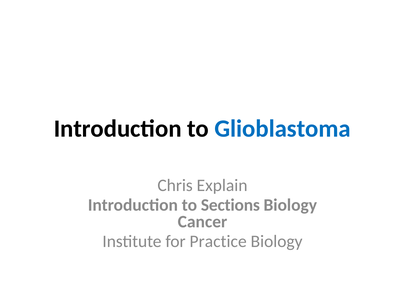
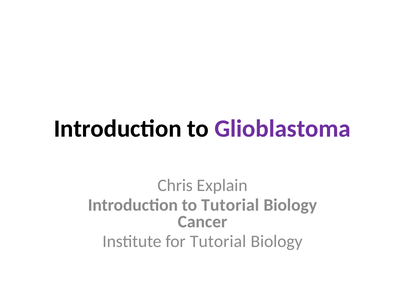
Glioblastoma colour: blue -> purple
to Sections: Sections -> Tutorial
for Practice: Practice -> Tutorial
